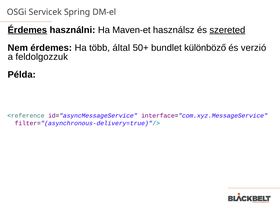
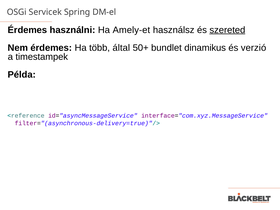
Érdemes at (27, 30) underline: present -> none
Maven-et: Maven-et -> Amely-et
különböző: különböző -> dinamikus
feldolgozzuk: feldolgozzuk -> timestampek
